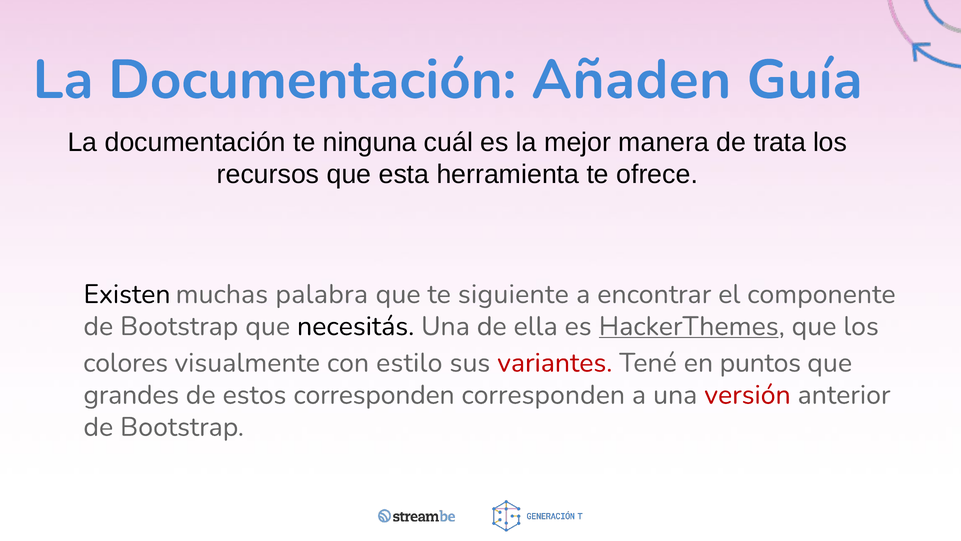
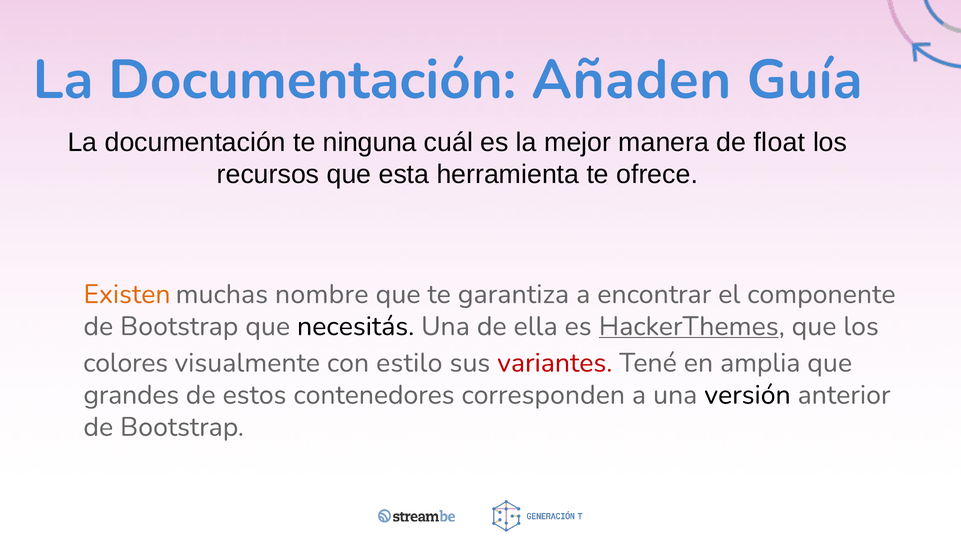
trata: trata -> float
Existen colour: black -> orange
palabra: palabra -> nombre
siguiente: siguiente -> garantiza
puntos: puntos -> amplia
estos corresponden: corresponden -> contenedores
versión colour: red -> black
